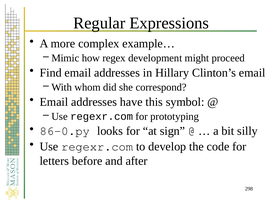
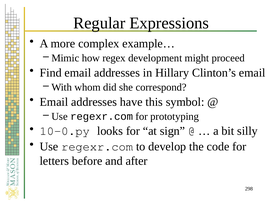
86-0.py: 86-0.py -> 10-0.py
